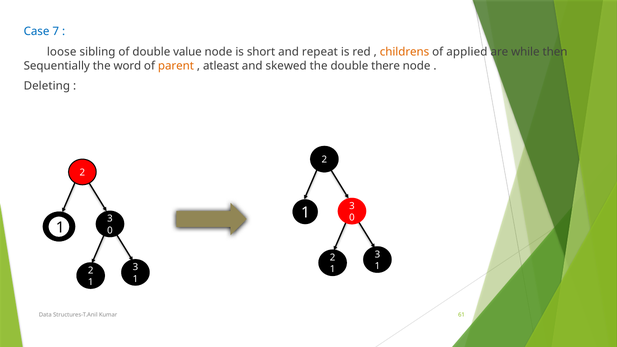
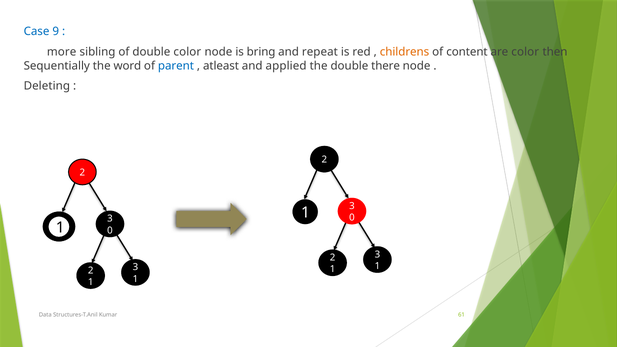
7: 7 -> 9
loose: loose -> more
double value: value -> color
short: short -> bring
applied: applied -> content
are while: while -> color
parent colour: orange -> blue
skewed: skewed -> applied
